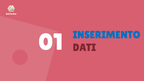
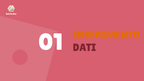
INSERIMENTO colour: blue -> orange
